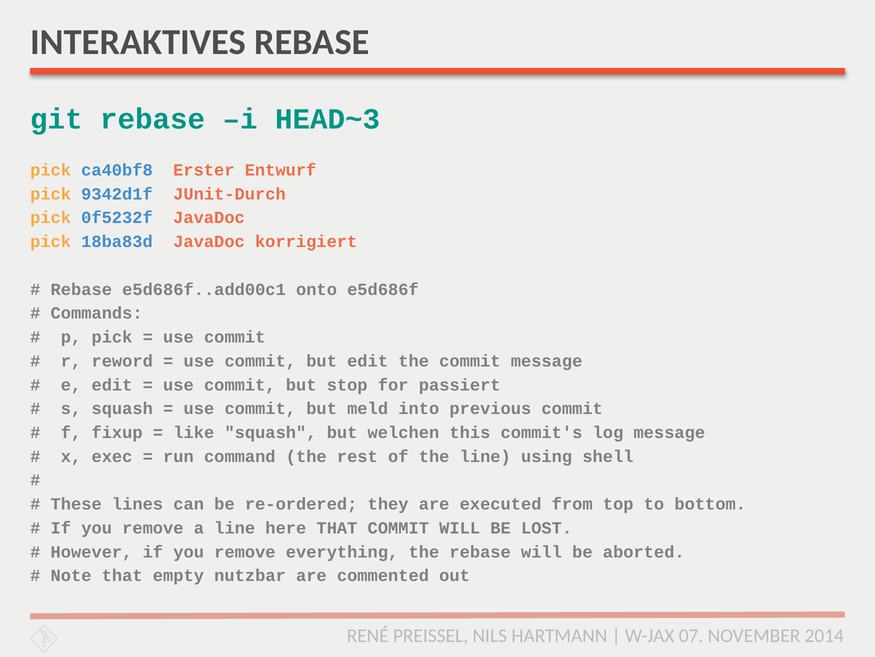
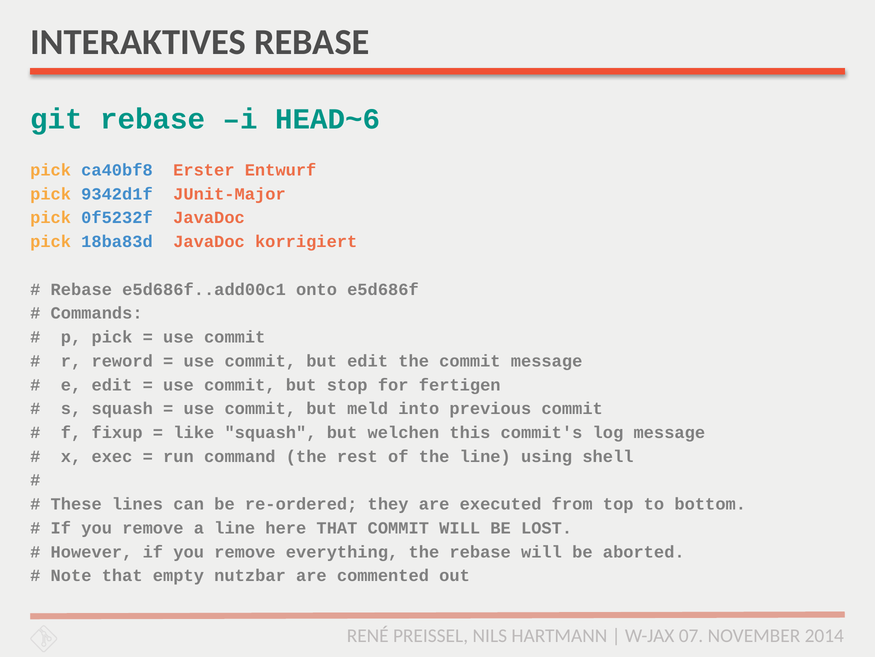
HEAD~3: HEAD~3 -> HEAD~6
JUnit-Durch: JUnit-Durch -> JUnit-Major
passiert: passiert -> fertigen
